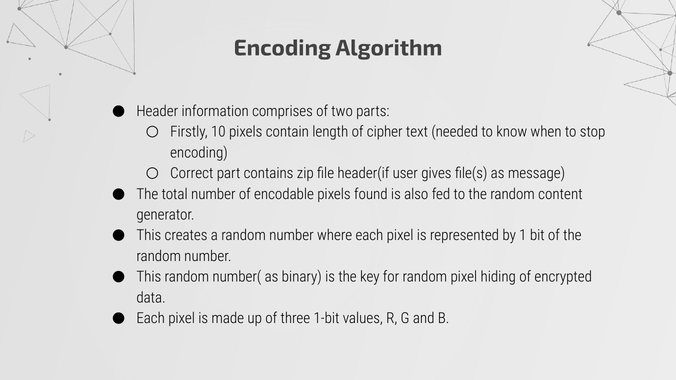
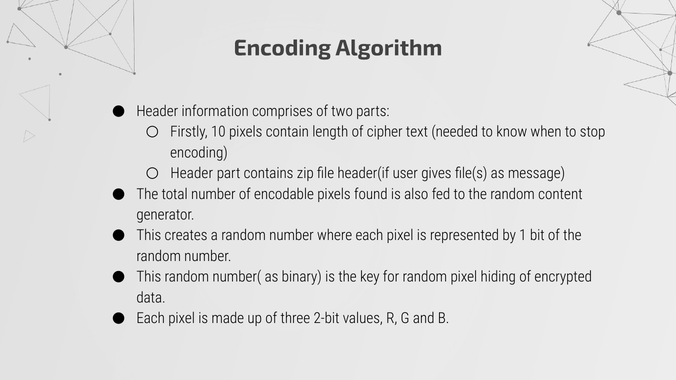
Correct at (192, 174): Correct -> Header
1-bit: 1-bit -> 2-bit
